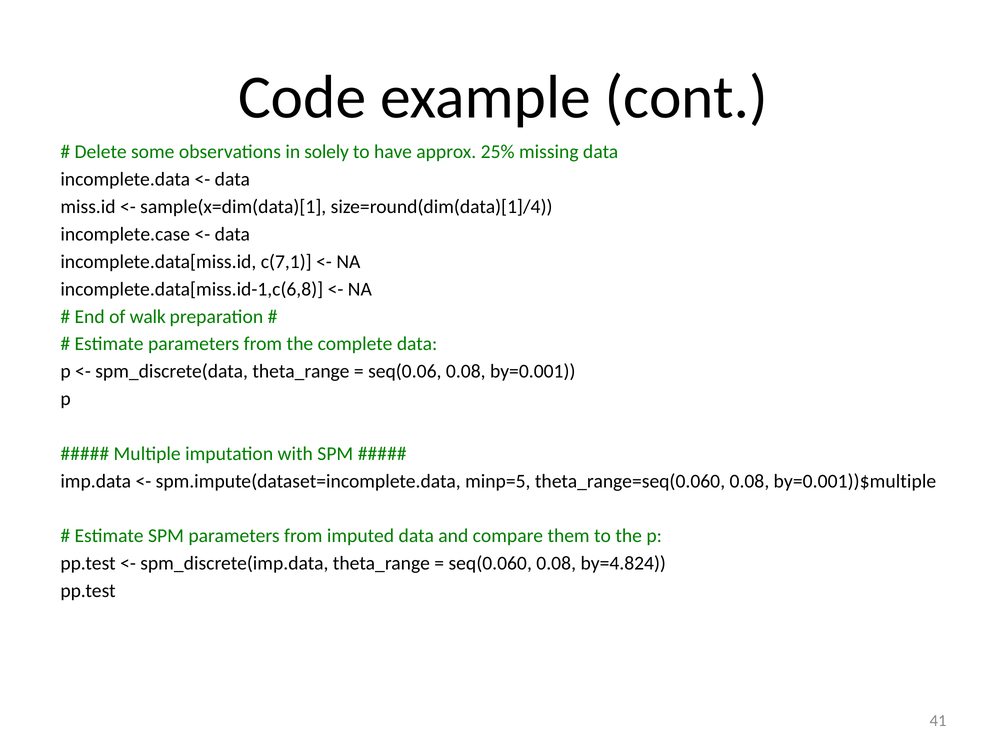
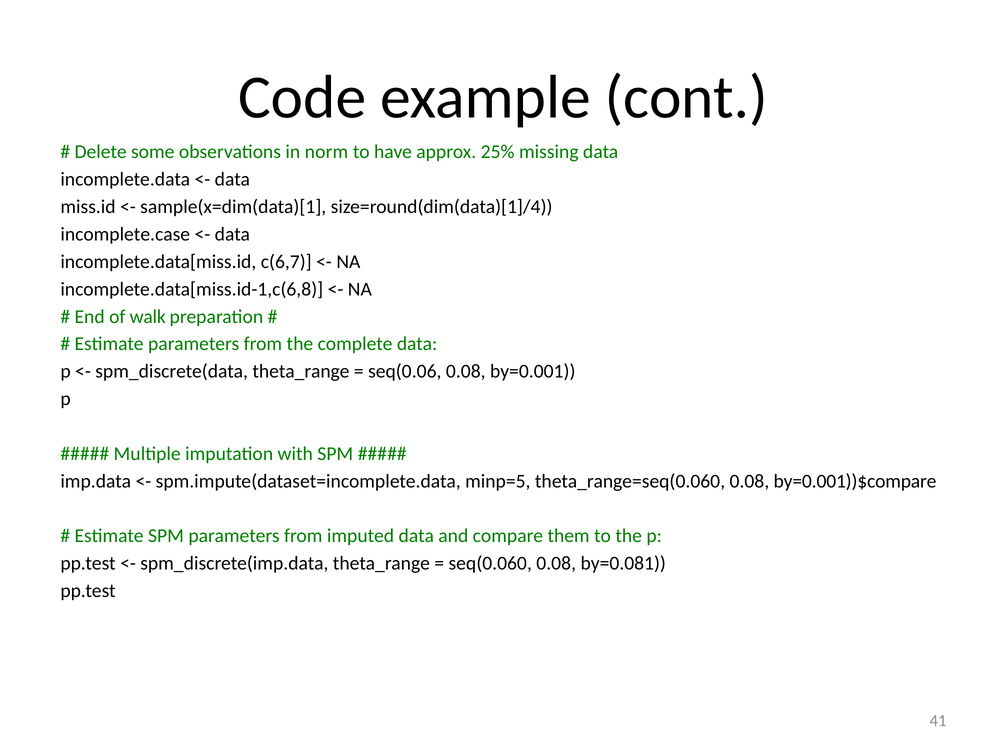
solely: solely -> norm
c(7,1: c(7,1 -> c(6,7
by=0.001))$multiple: by=0.001))$multiple -> by=0.001))$compare
by=4.824: by=4.824 -> by=0.081
